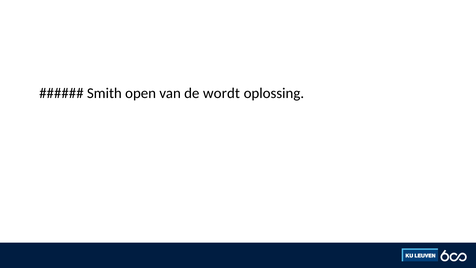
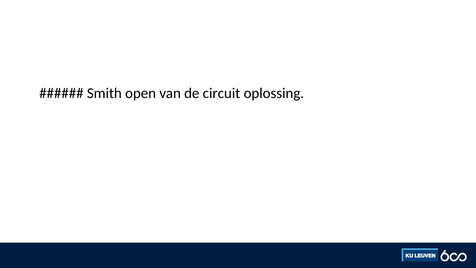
wordt: wordt -> circuit
